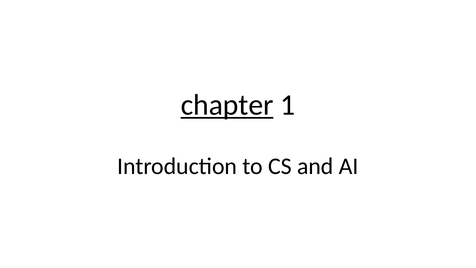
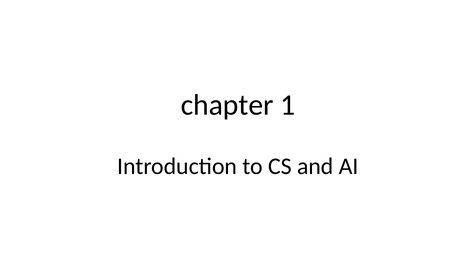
chapter underline: present -> none
